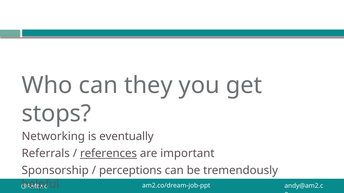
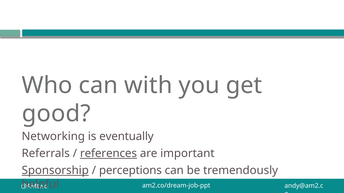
they: they -> with
stops: stops -> good
Sponsorship underline: none -> present
